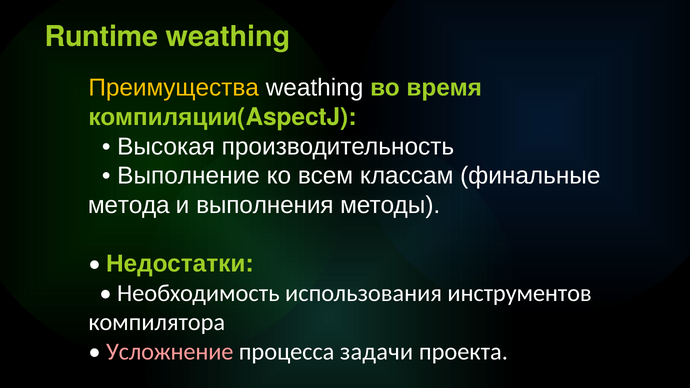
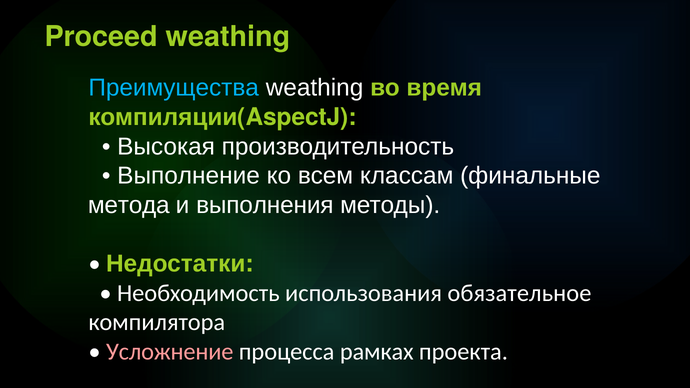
Runtime: Runtime -> Proceed
Преимущества colour: yellow -> light blue
инструментов: инструментов -> обязательное
задачи: задачи -> рамках
